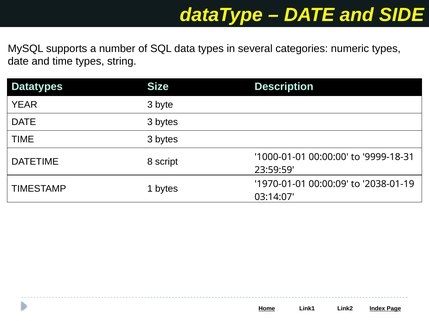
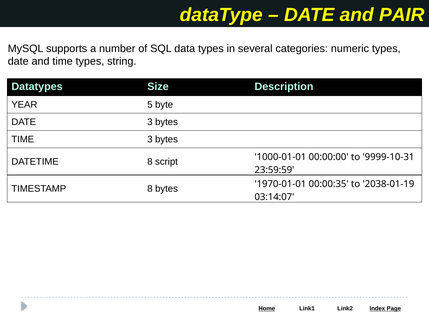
SIDE: SIDE -> PAIR
YEAR 3: 3 -> 5
9999-18-31: 9999-18-31 -> 9999-10-31
TIMESTAMP 1: 1 -> 8
00:00:09: 00:00:09 -> 00:00:35
